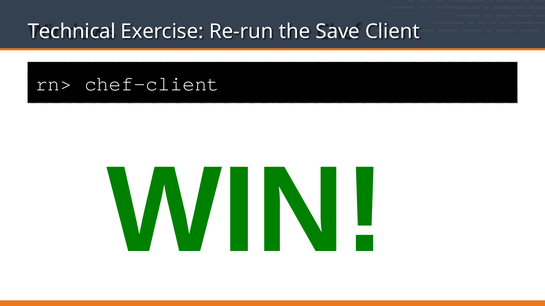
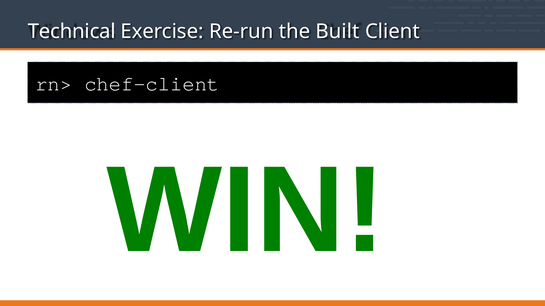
Save: Save -> Built
